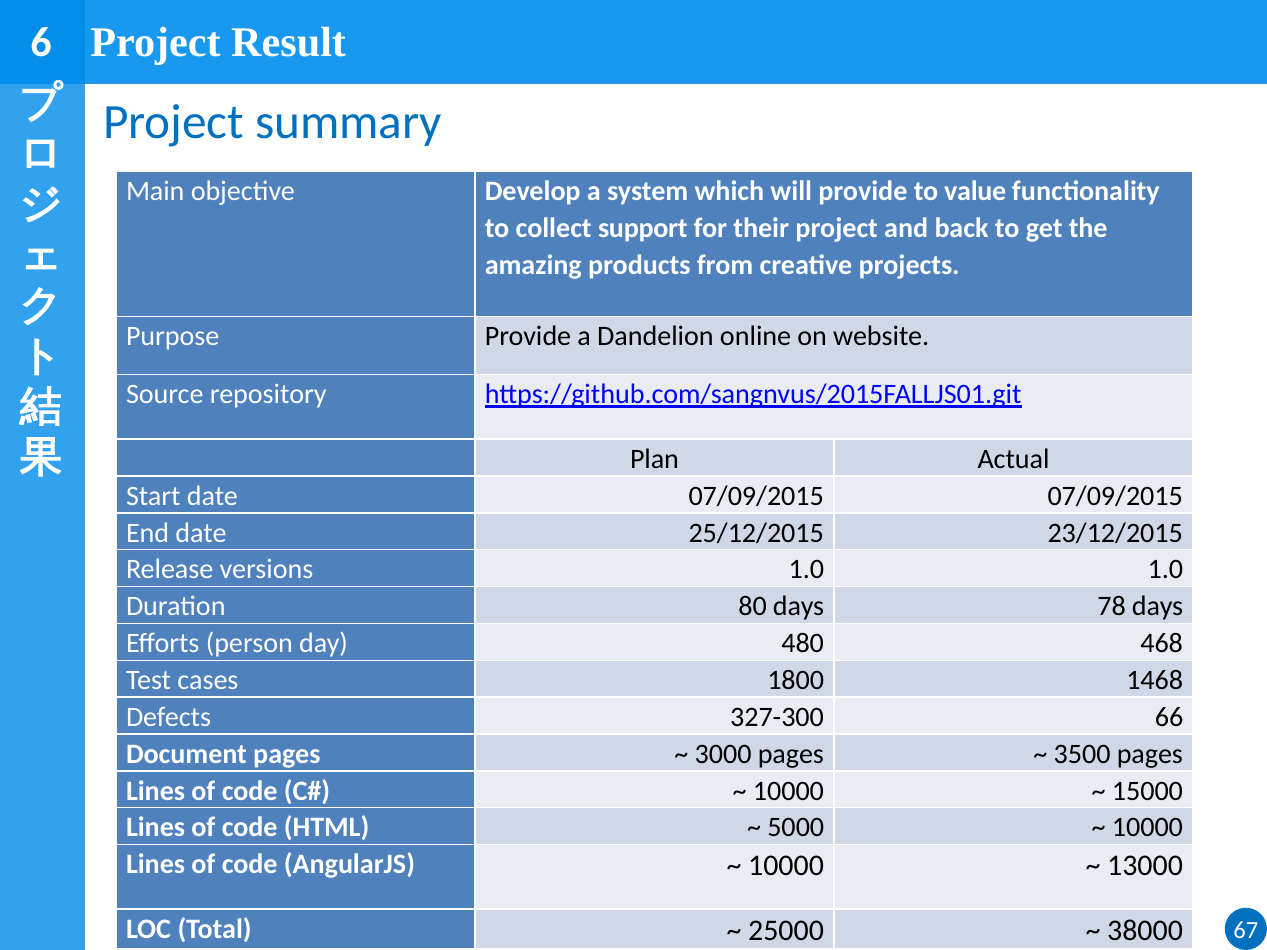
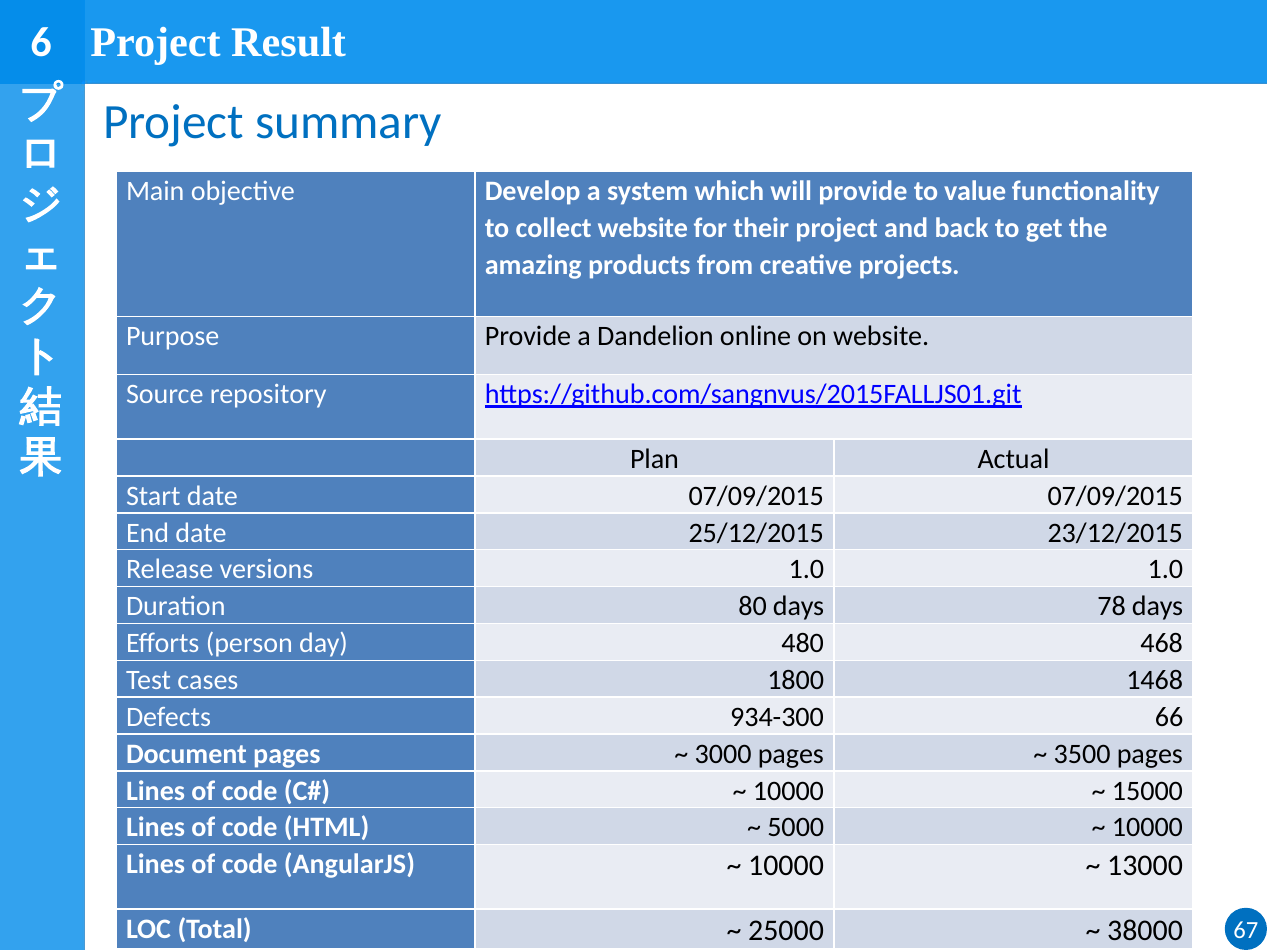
collect support: support -> website
327-300: 327-300 -> 934-300
